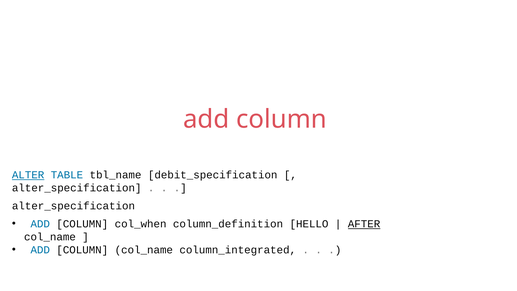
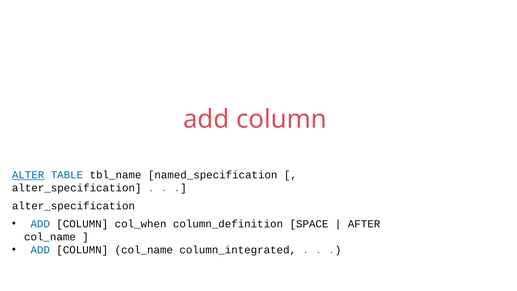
debit_specification: debit_specification -> named_specification
HELLO: HELLO -> SPACE
AFTER underline: present -> none
